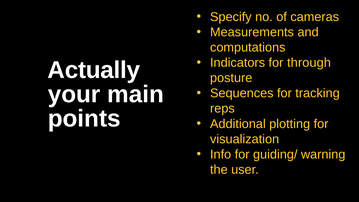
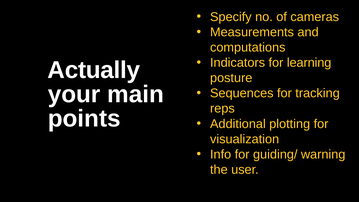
through: through -> learning
